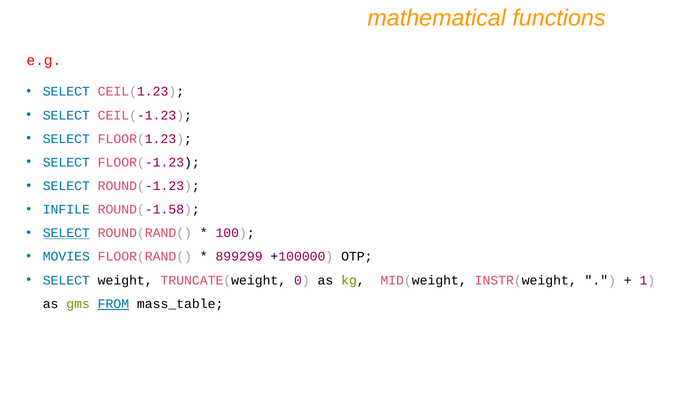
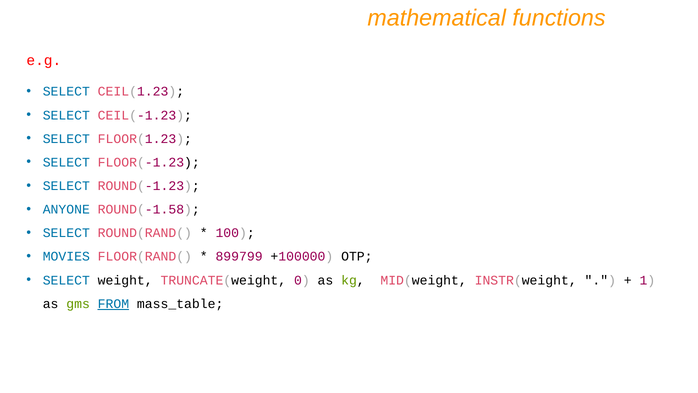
INFILE: INFILE -> ANYONE
SELECT at (66, 233) underline: present -> none
899299: 899299 -> 899799
